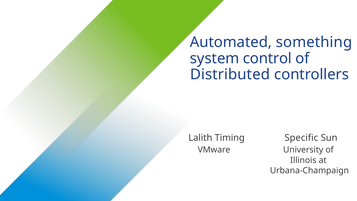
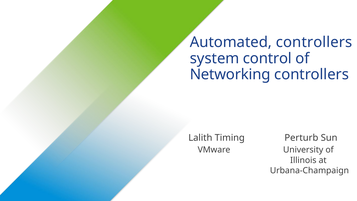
Automated something: something -> controllers
Distributed: Distributed -> Networking
Specific: Specific -> Perturb
